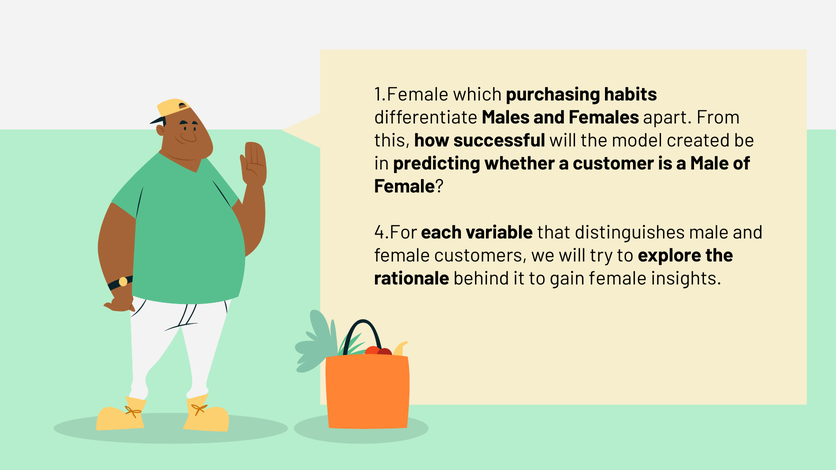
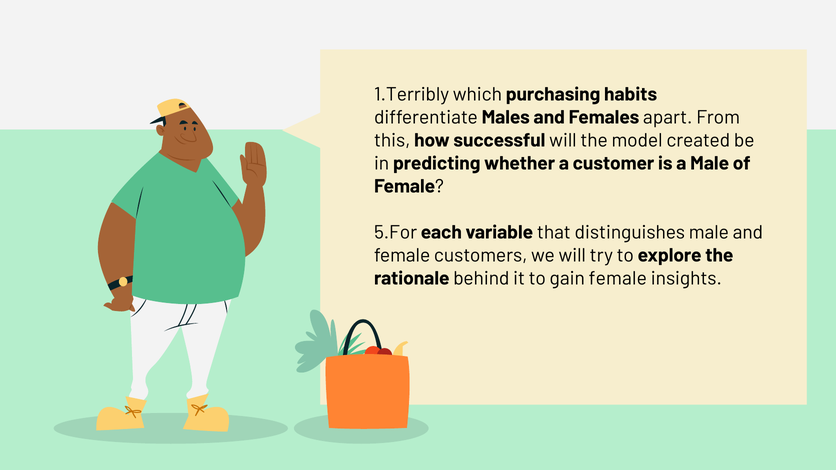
1.Female: 1.Female -> 1.Terribly
4.For: 4.For -> 5.For
